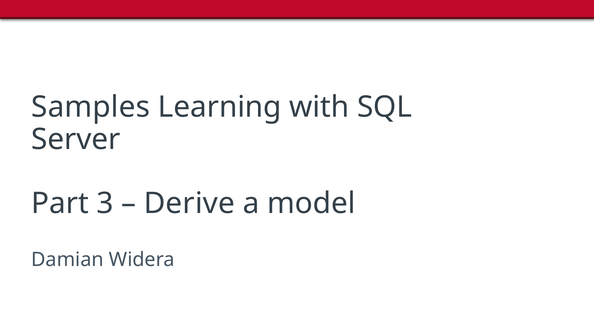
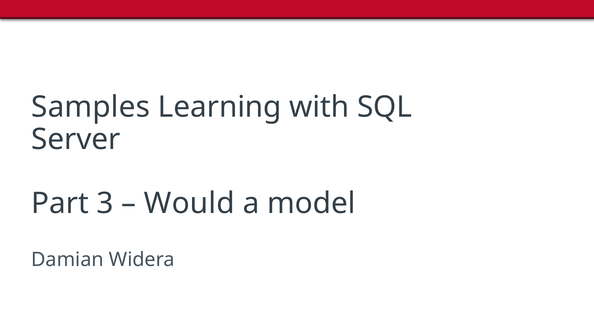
Derive: Derive -> Would
